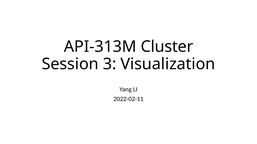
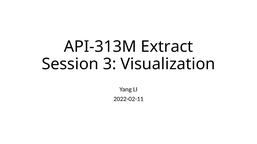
Cluster: Cluster -> Extract
